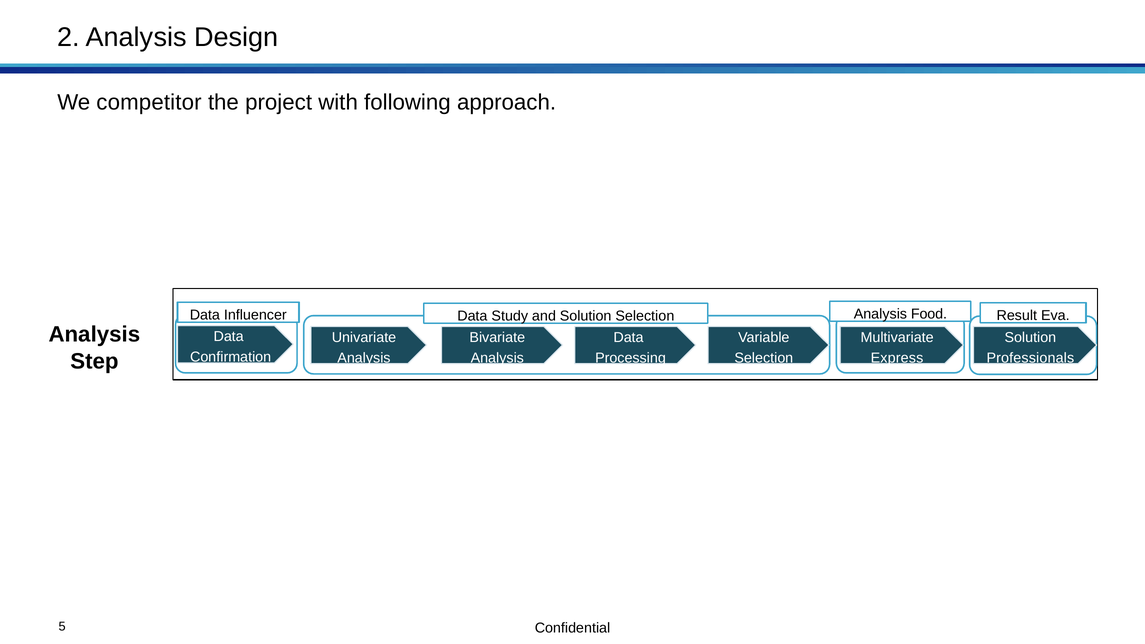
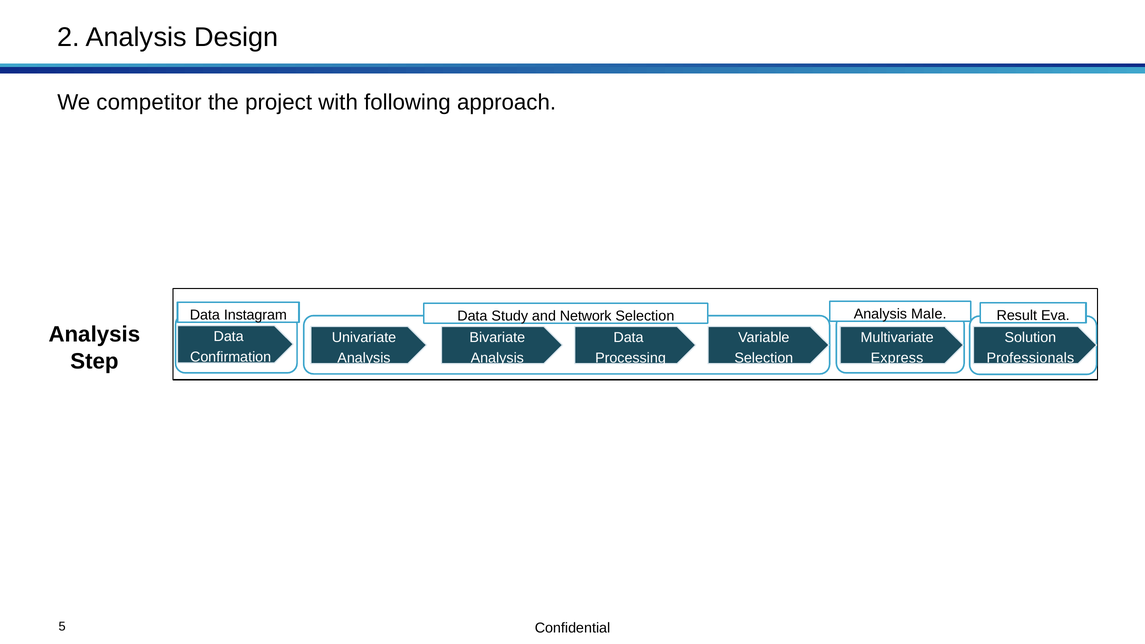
Food: Food -> Male
Influencer: Influencer -> Instagram
and Solution: Solution -> Network
